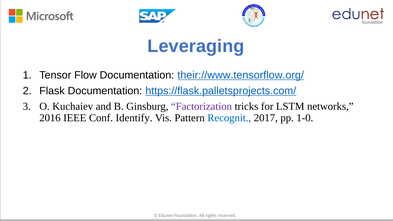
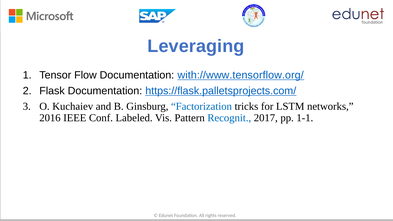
their://www.tensorflow.org/: their://www.tensorflow.org/ -> with://www.tensorflow.org/
Factorization colour: purple -> blue
Identify: Identify -> Labeled
1-0: 1-0 -> 1-1
